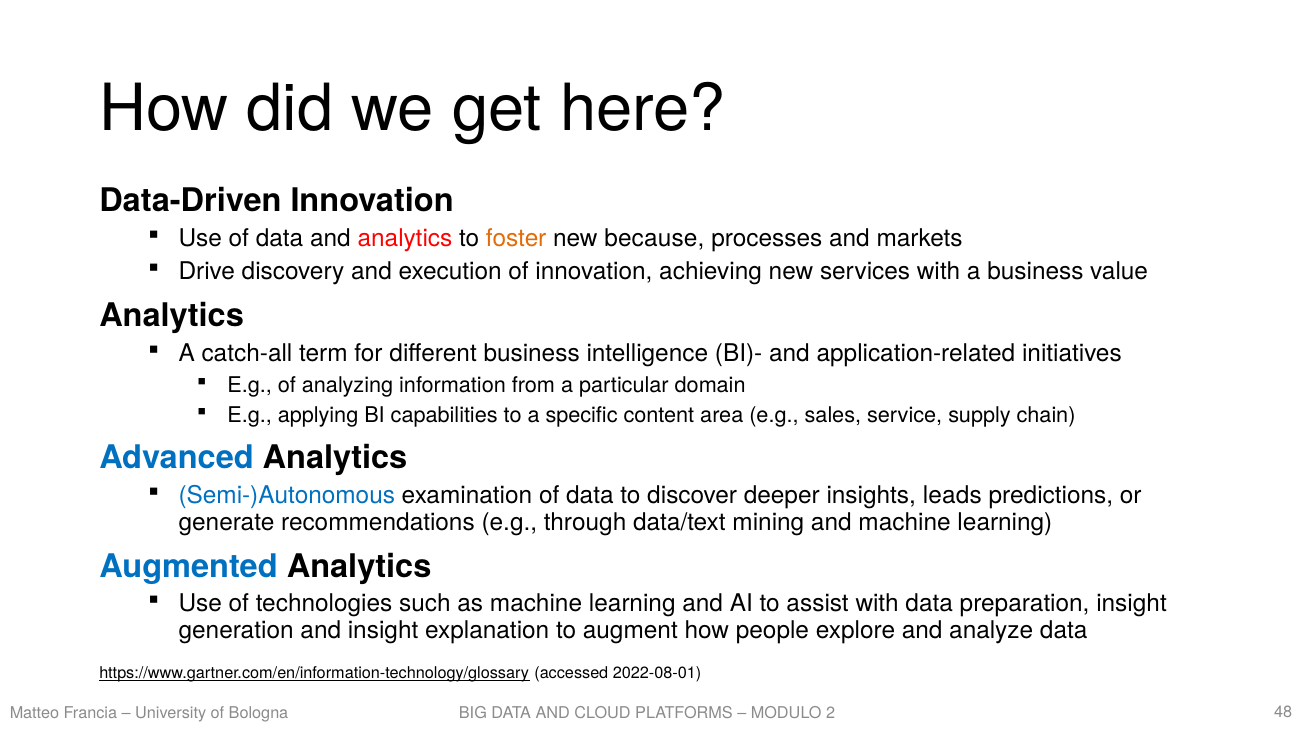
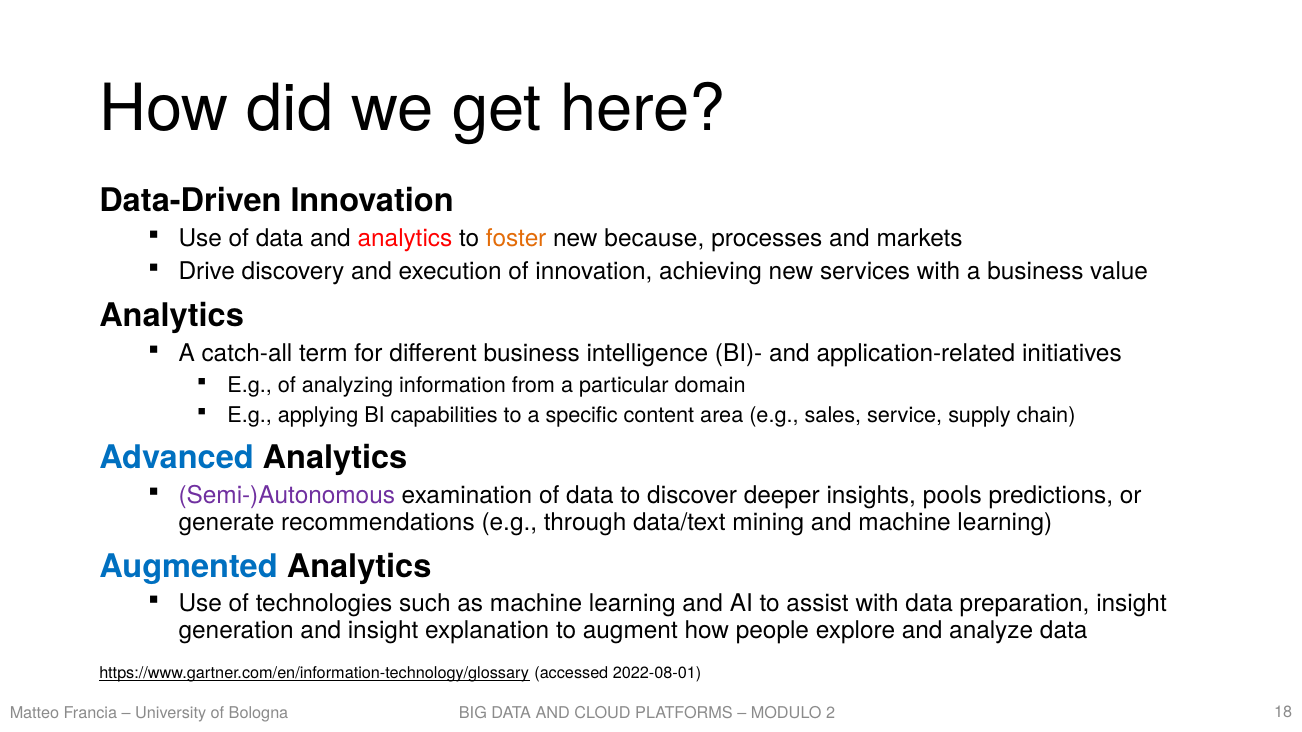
Semi-)Autonomous colour: blue -> purple
leads: leads -> pools
48: 48 -> 18
